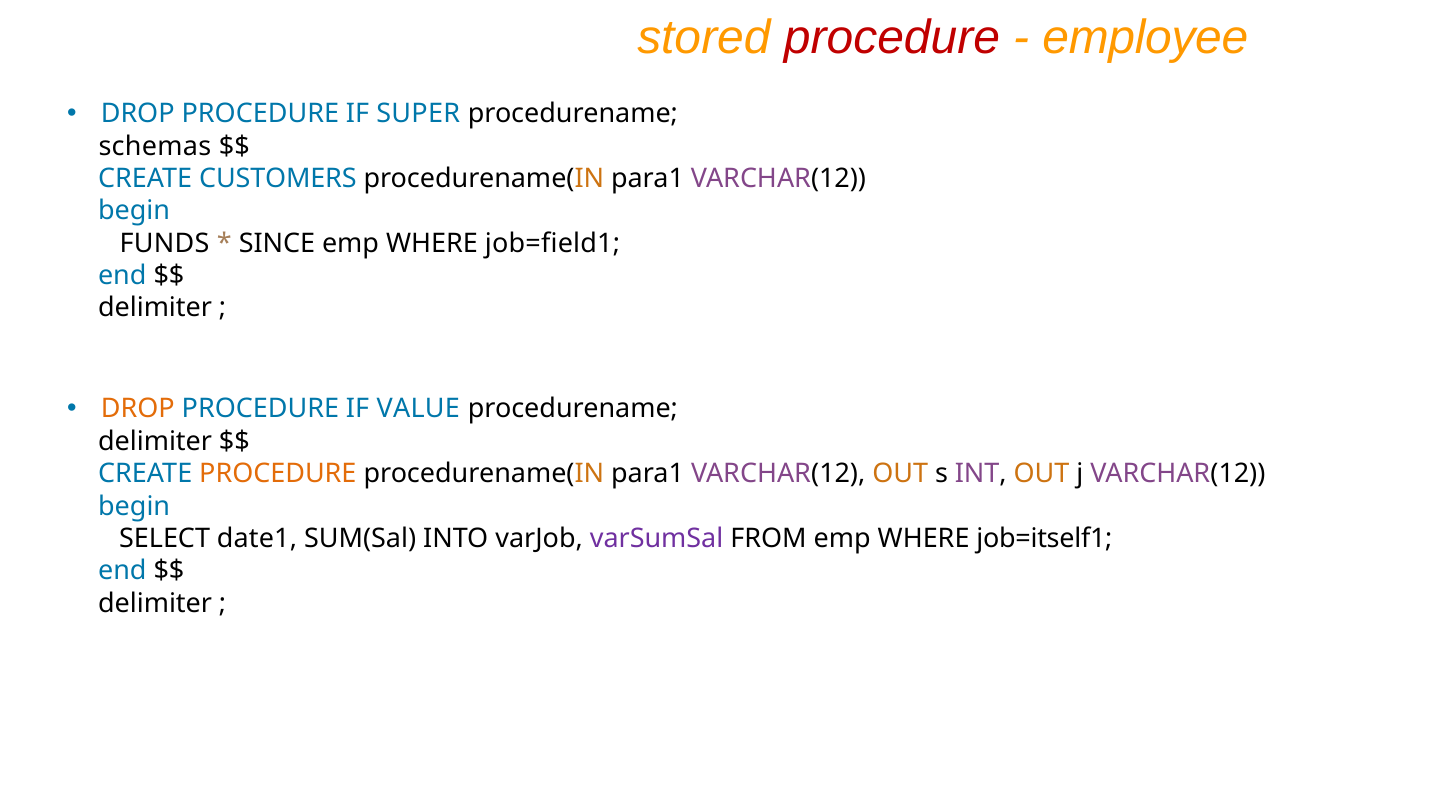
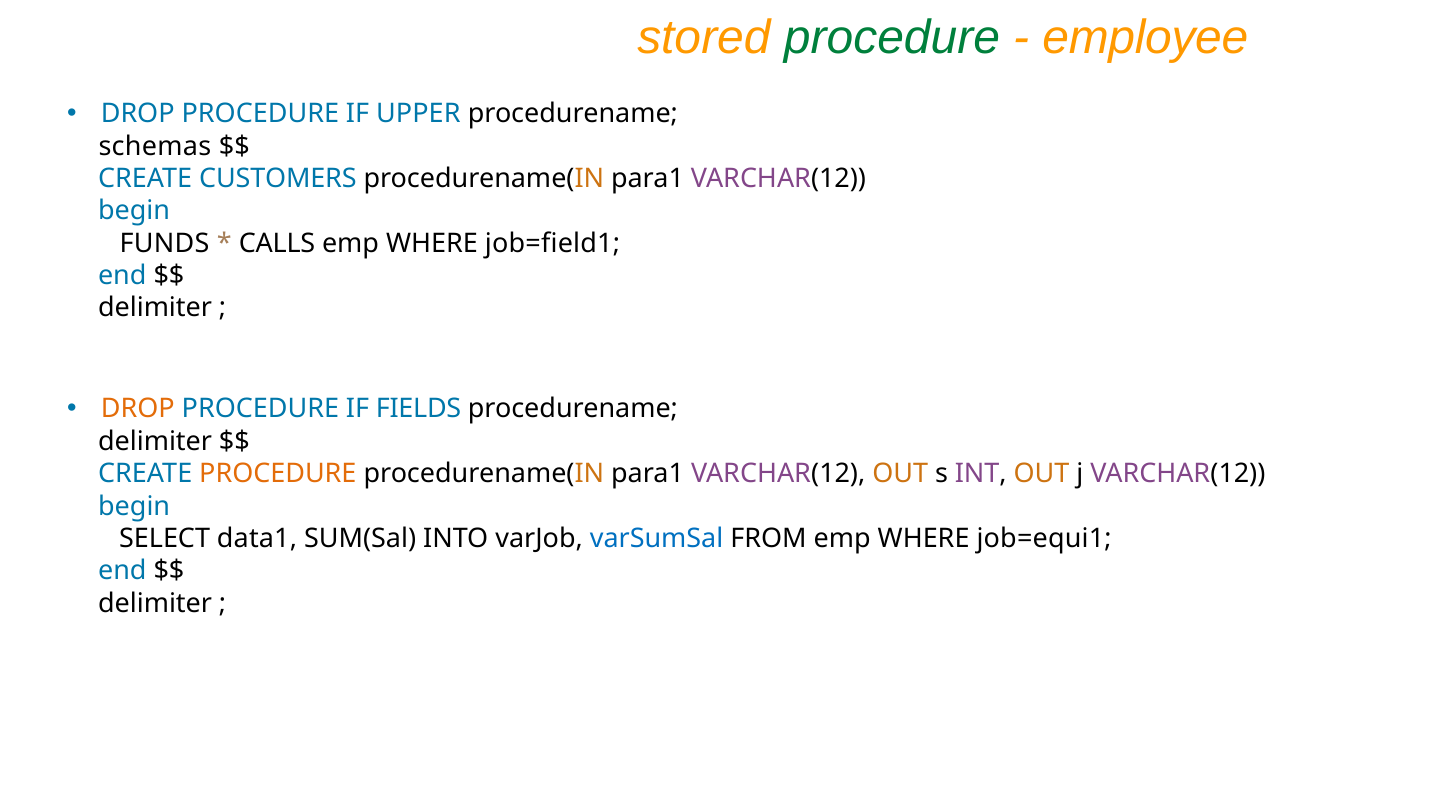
procedure at (892, 37) colour: red -> green
SUPER: SUPER -> UPPER
SINCE: SINCE -> CALLS
VALUE: VALUE -> FIELDS
date1: date1 -> data1
varSumSal colour: purple -> blue
job=itself1: job=itself1 -> job=equi1
